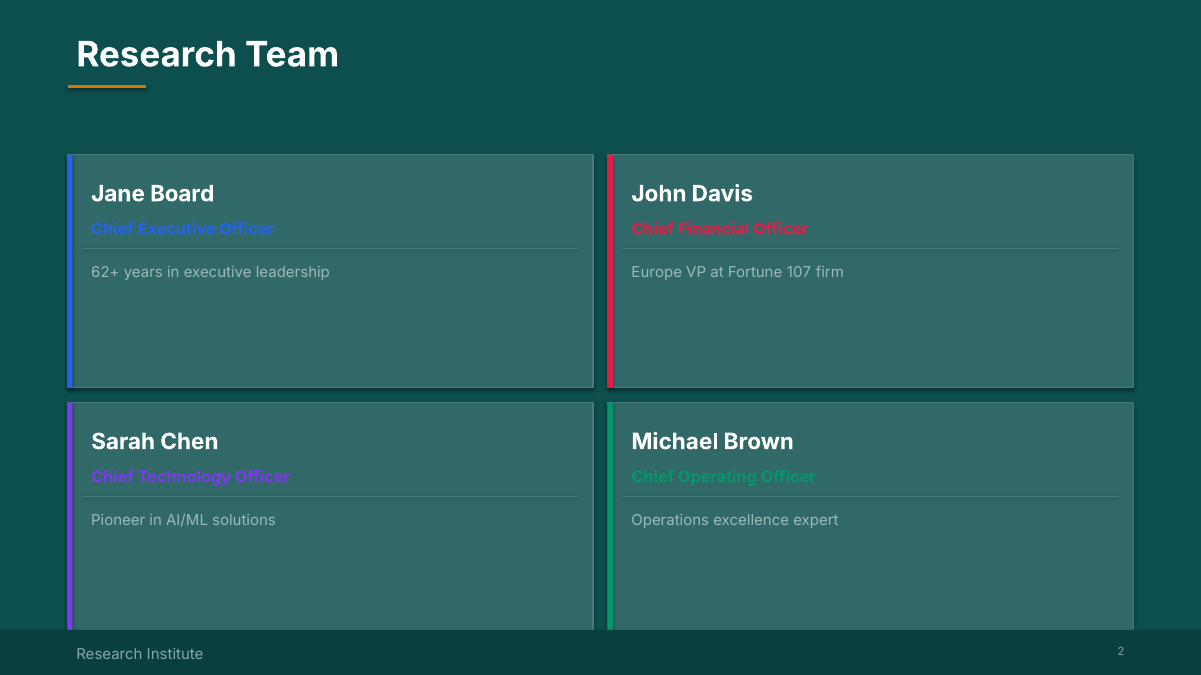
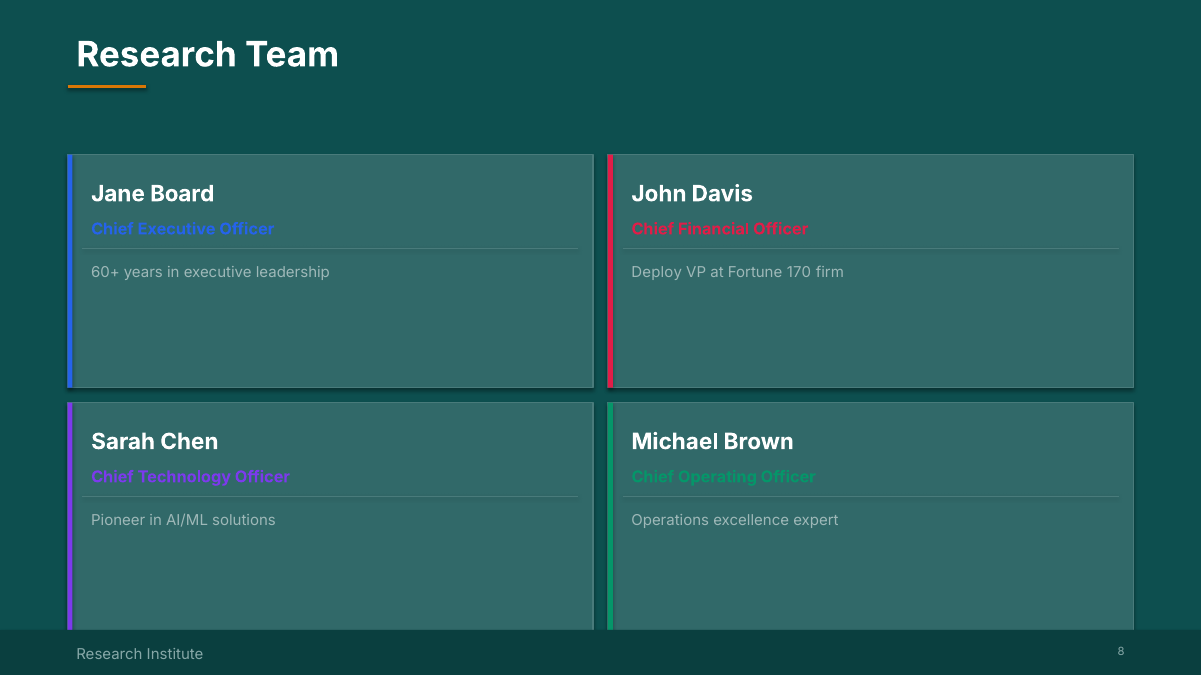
62+: 62+ -> 60+
Europe: Europe -> Deploy
107: 107 -> 170
2: 2 -> 8
